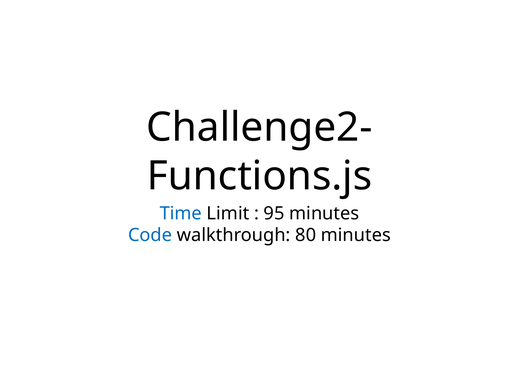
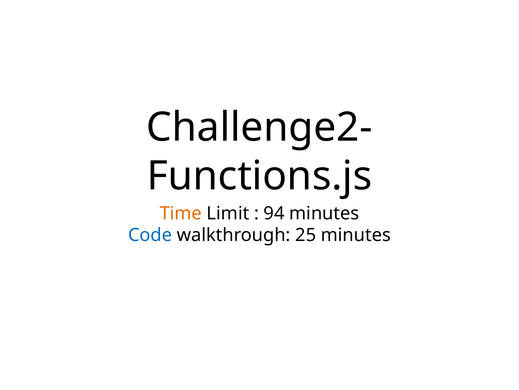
Time colour: blue -> orange
95: 95 -> 94
80: 80 -> 25
